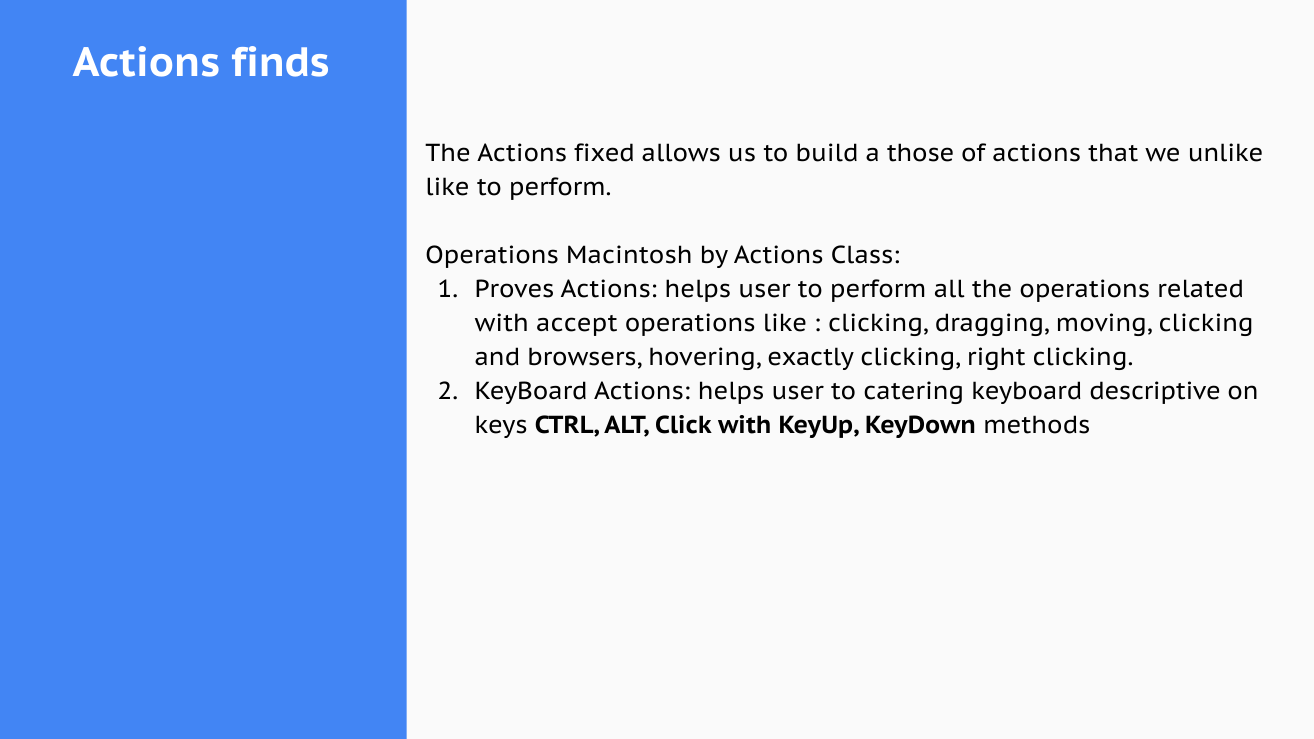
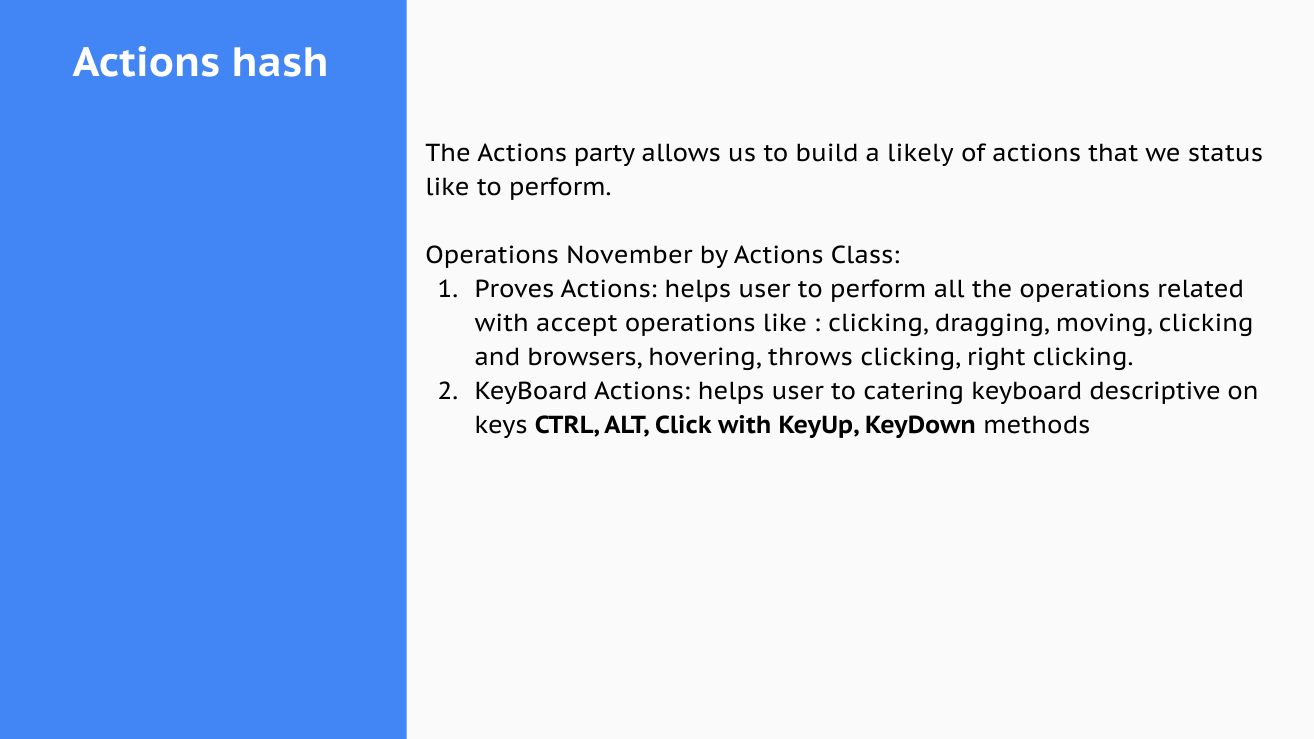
finds: finds -> hash
fixed: fixed -> party
those: those -> likely
unlike: unlike -> status
Macintosh: Macintosh -> November
exactly: exactly -> throws
